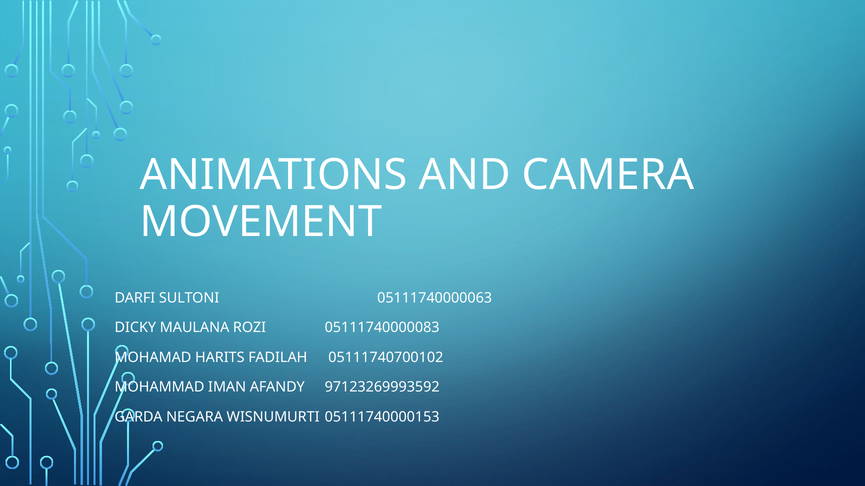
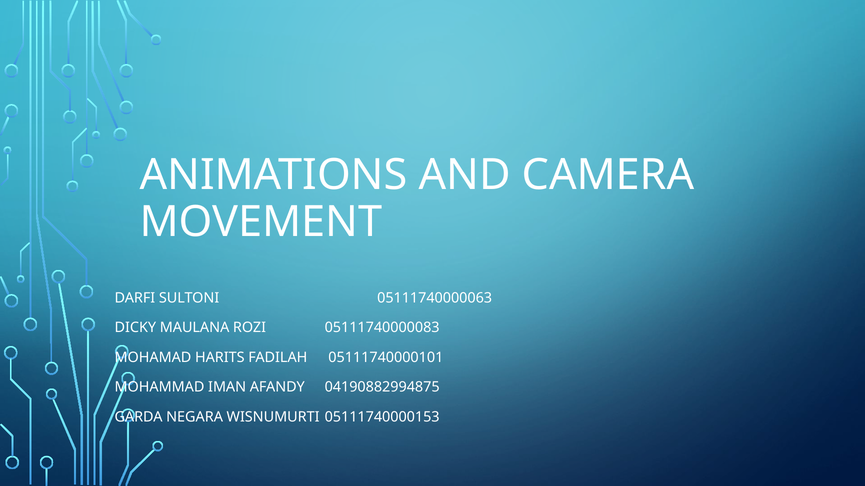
05111740700102: 05111740700102 -> 05111740000101
97123269993592: 97123269993592 -> 04190882994875
